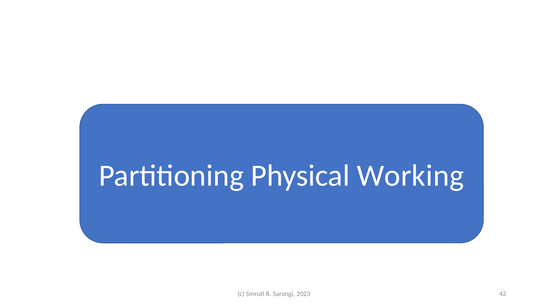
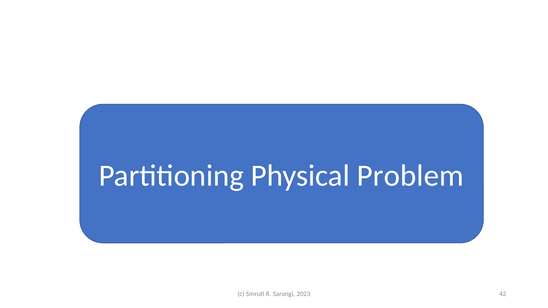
Working: Working -> Problem
